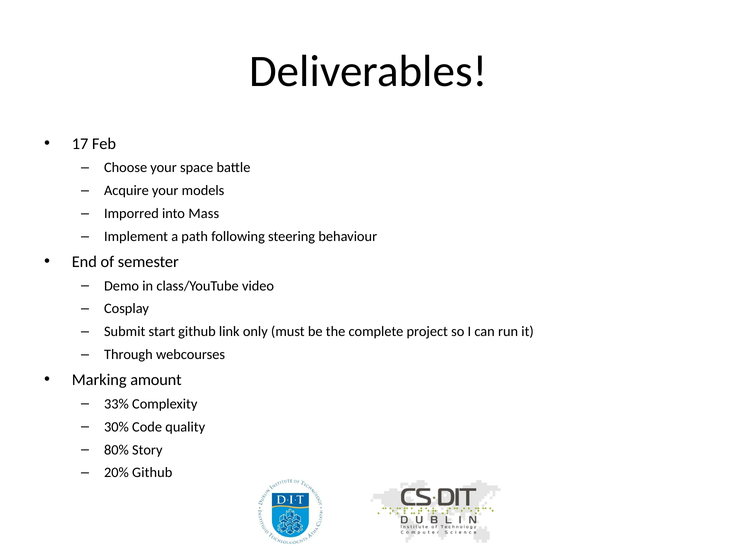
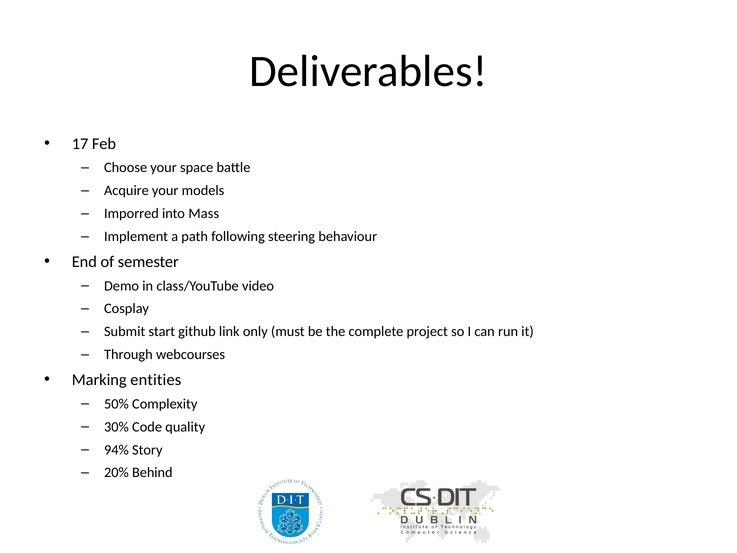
amount: amount -> entities
33%: 33% -> 50%
80%: 80% -> 94%
20% Github: Github -> Behind
